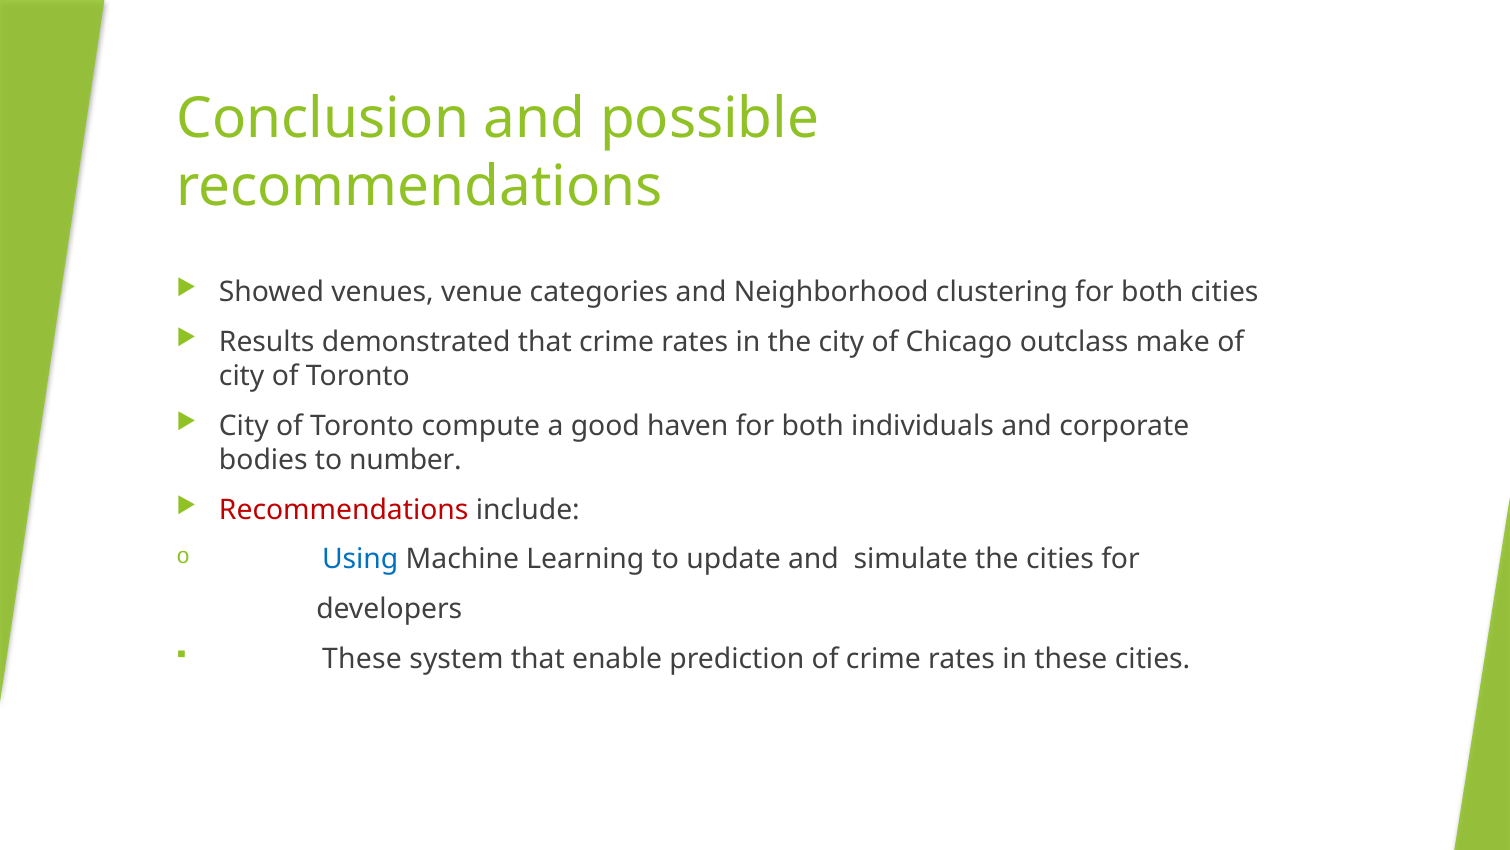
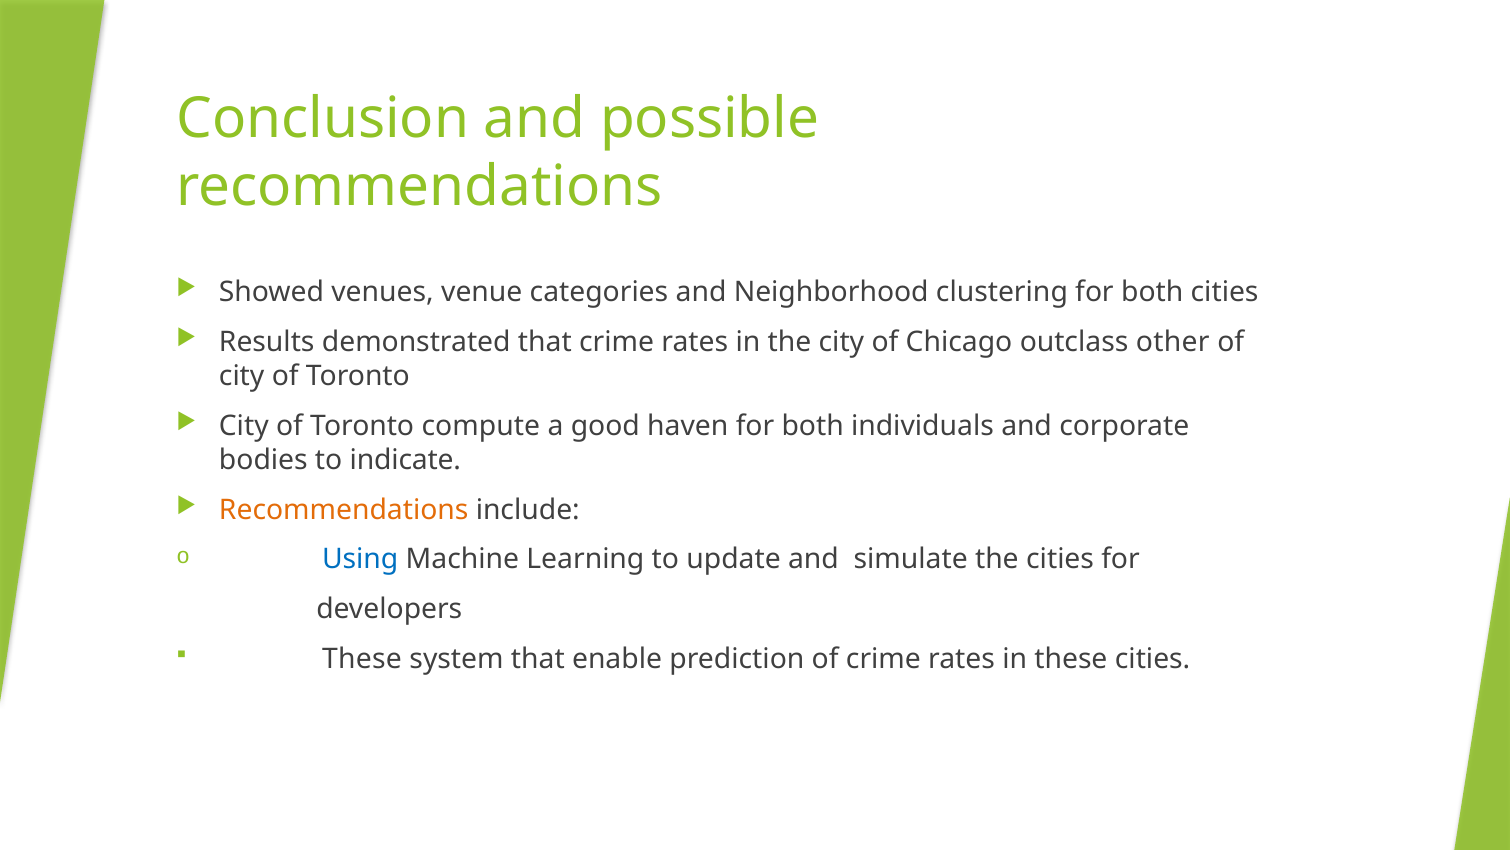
make: make -> other
number: number -> indicate
Recommendations at (344, 509) colour: red -> orange
